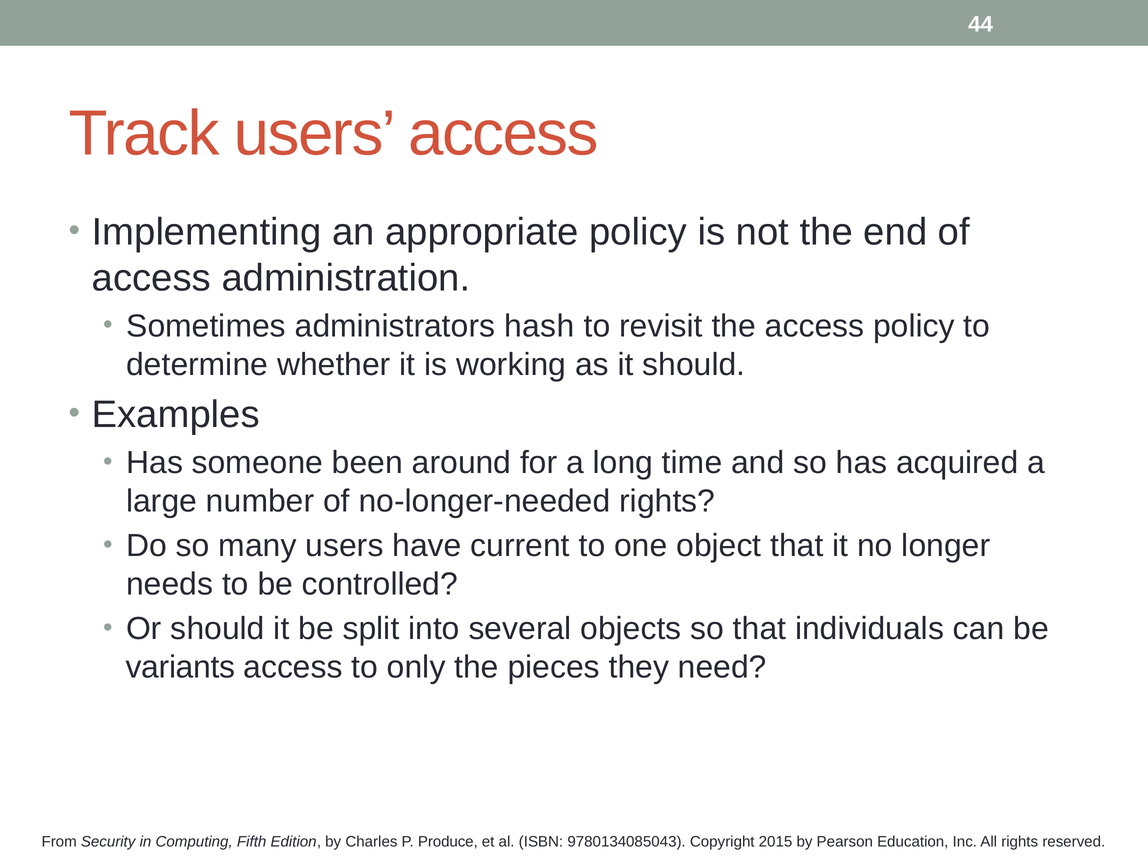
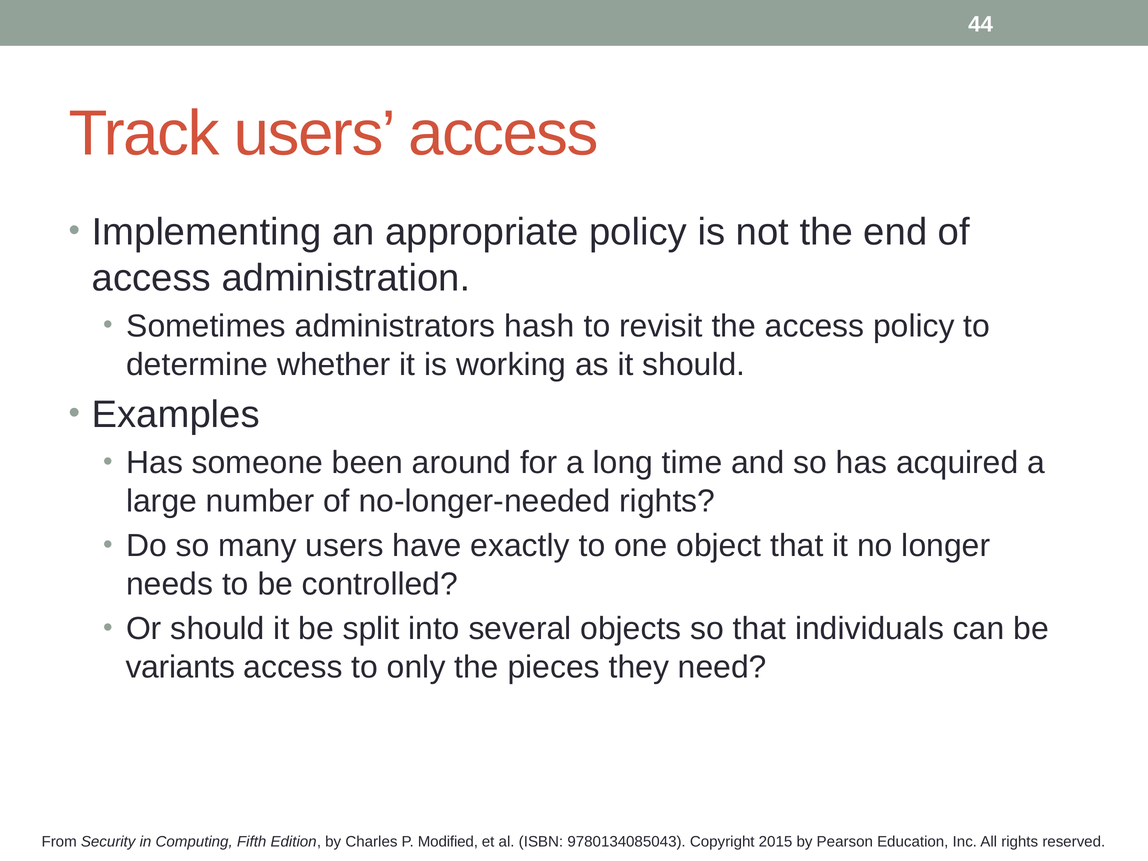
current: current -> exactly
Produce: Produce -> Modified
